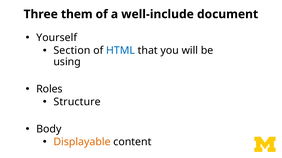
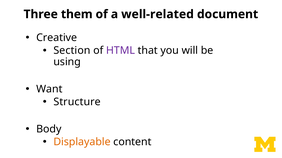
well-include: well-include -> well-related
Yourself: Yourself -> Creative
HTML colour: blue -> purple
Roles: Roles -> Want
